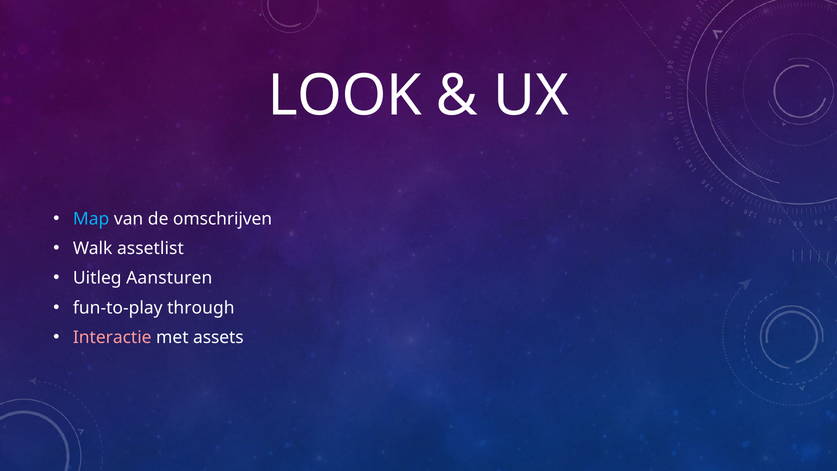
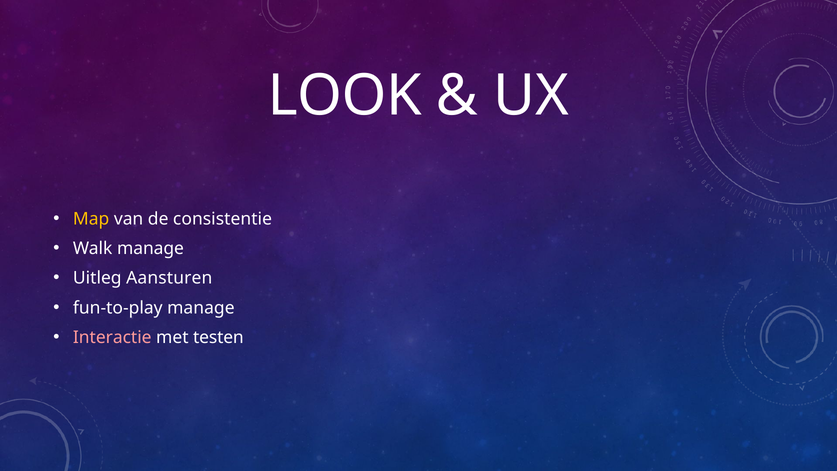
Map colour: light blue -> yellow
omschrijven: omschrijven -> consistentie
Walk assetlist: assetlist -> manage
fun-to-play through: through -> manage
assets: assets -> testen
